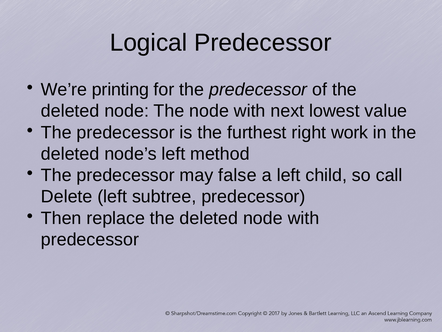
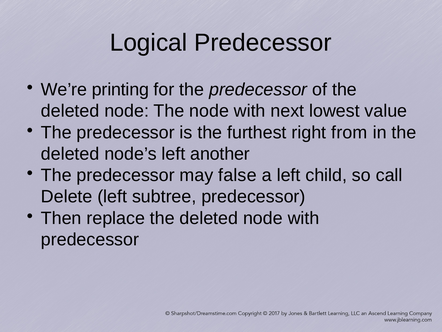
work: work -> from
method: method -> another
